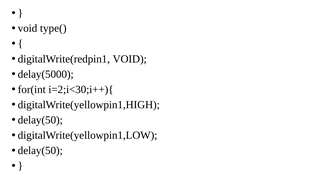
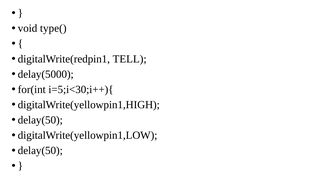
digitalWrite(redpin1 VOID: VOID -> TELL
i=2;i<30;i++){: i=2;i<30;i++){ -> i=5;i<30;i++){
